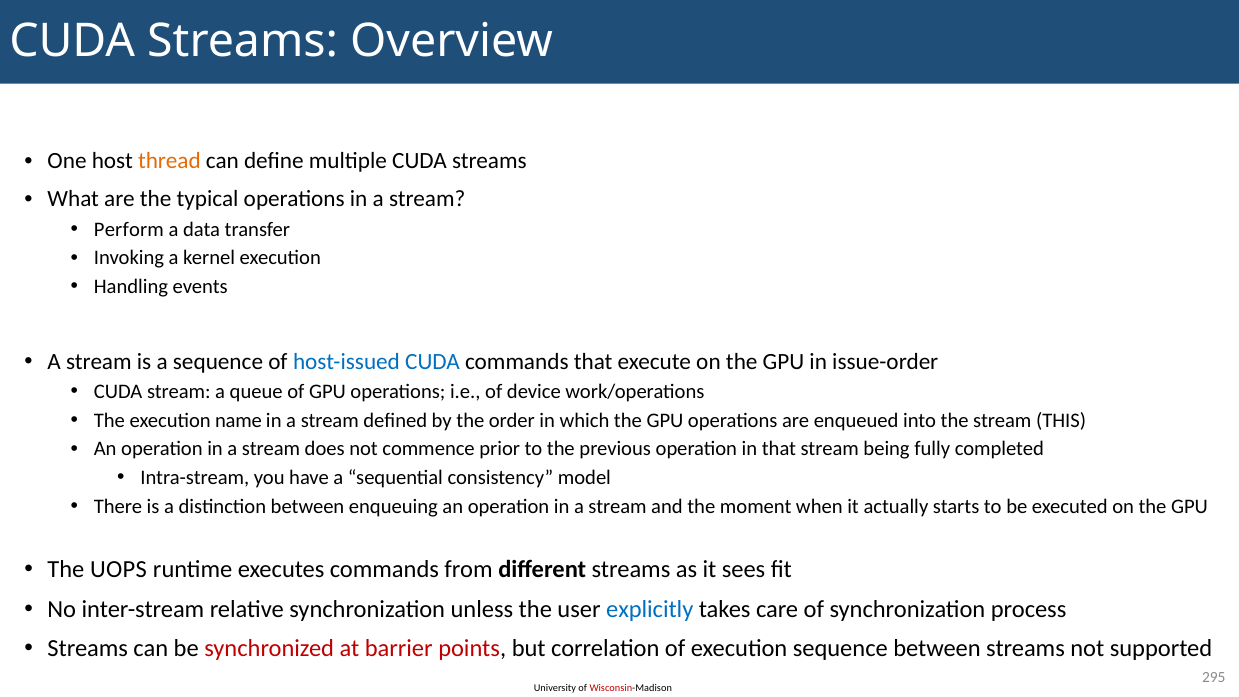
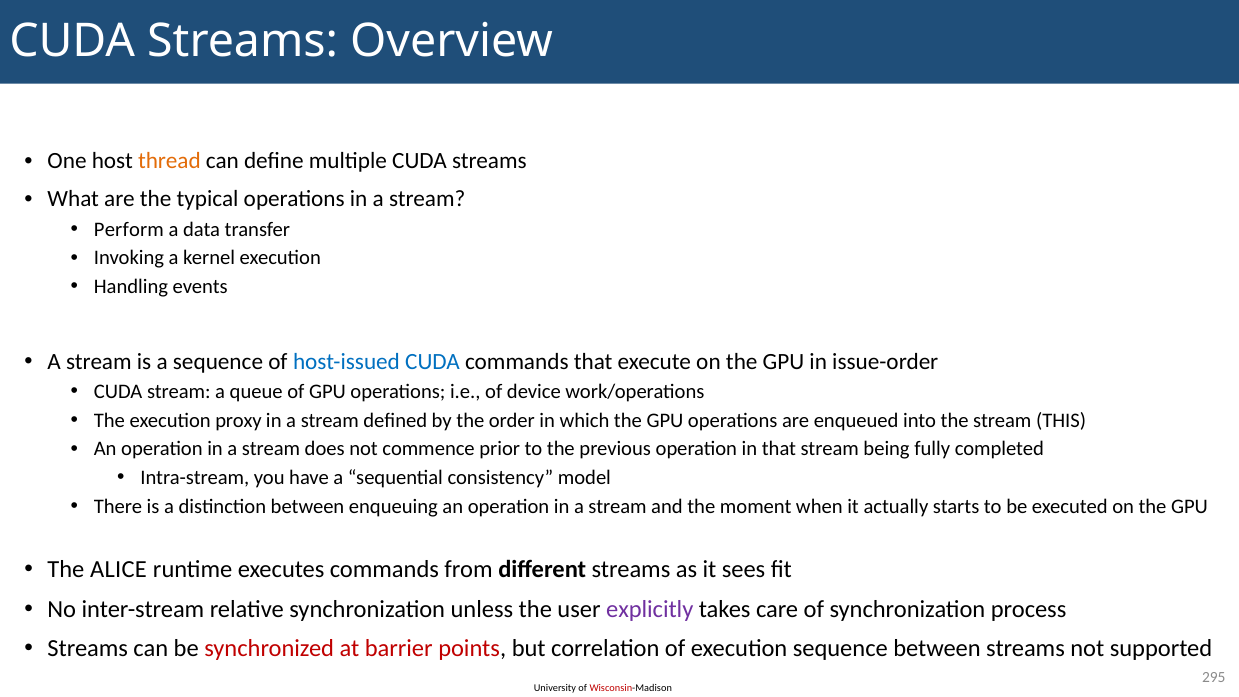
name: name -> proxy
UOPS: UOPS -> ALICE
explicitly colour: blue -> purple
